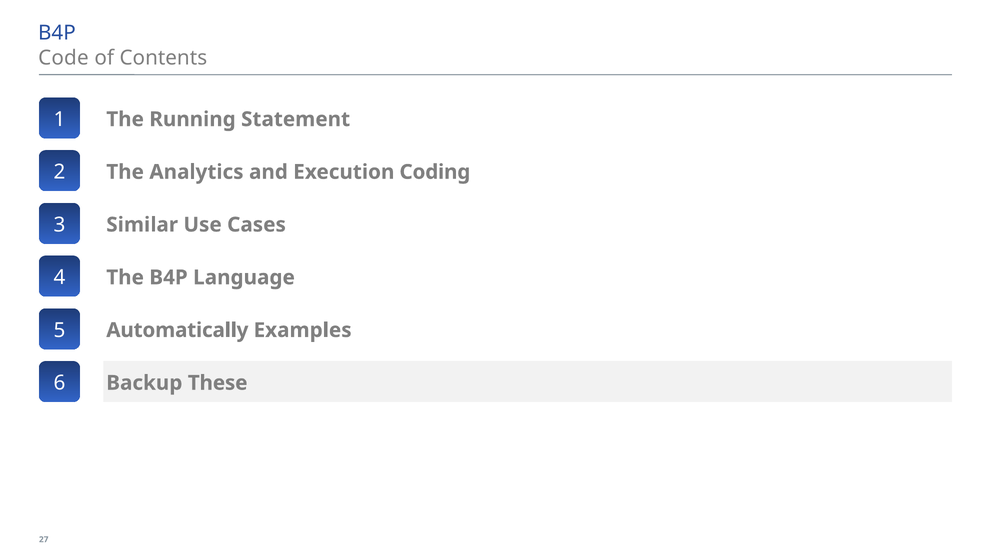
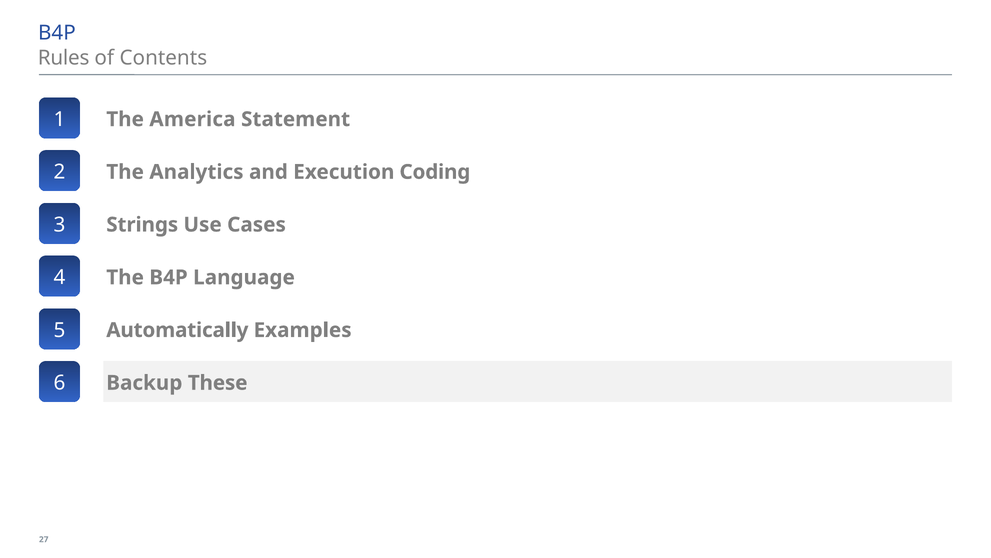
Code: Code -> Rules
Running: Running -> America
Similar: Similar -> Strings
